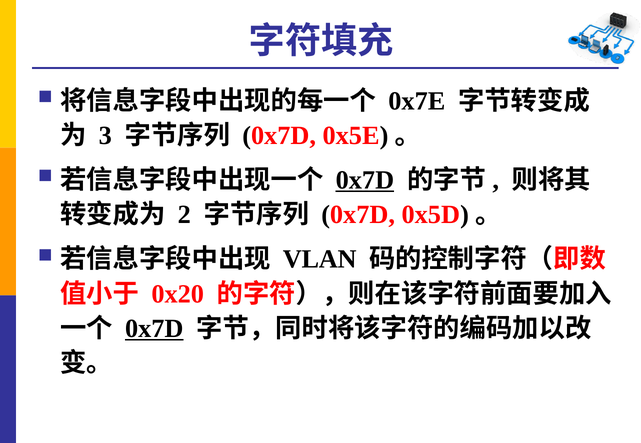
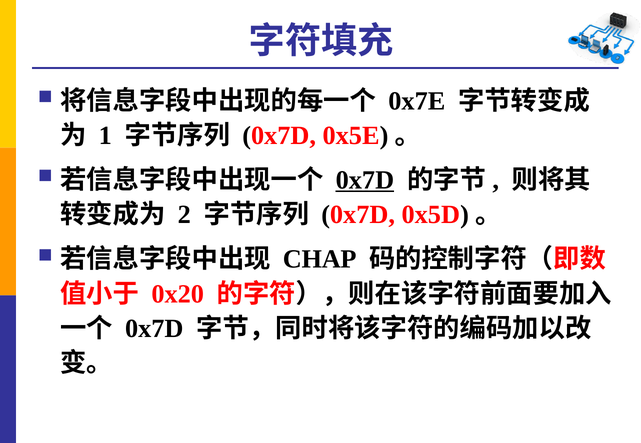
3: 3 -> 1
VLAN: VLAN -> CHAP
0x7D at (154, 329) underline: present -> none
